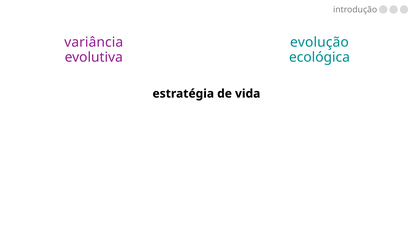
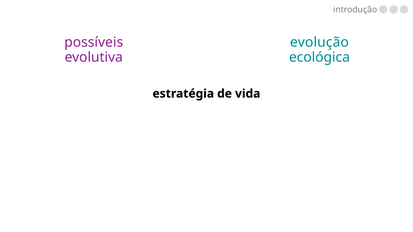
variância: variância -> possíveis
